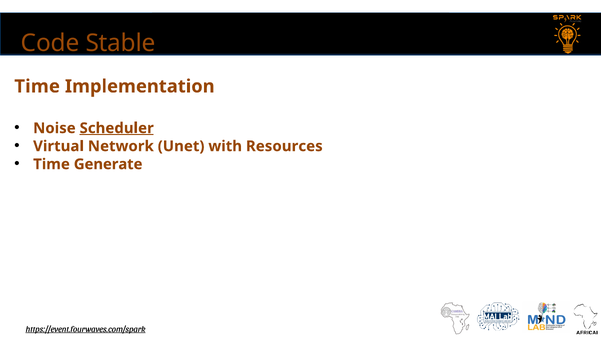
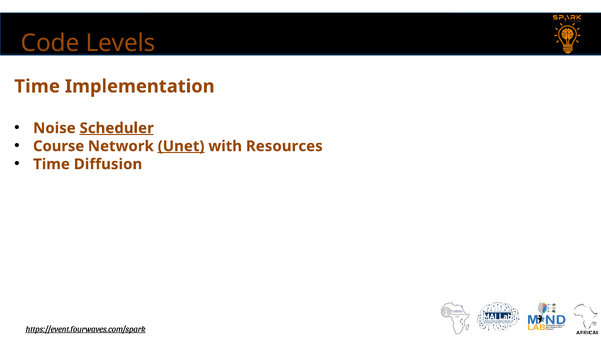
Stable: Stable -> Levels
Virtual: Virtual -> Course
Unet underline: none -> present
Generate: Generate -> Diffusion
